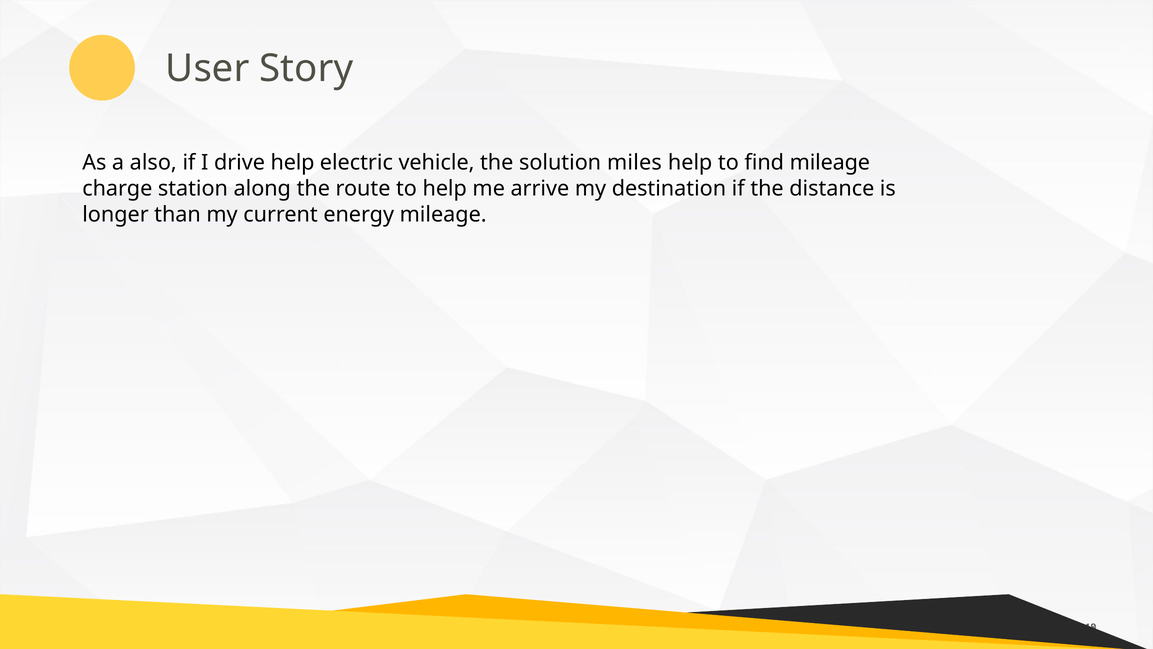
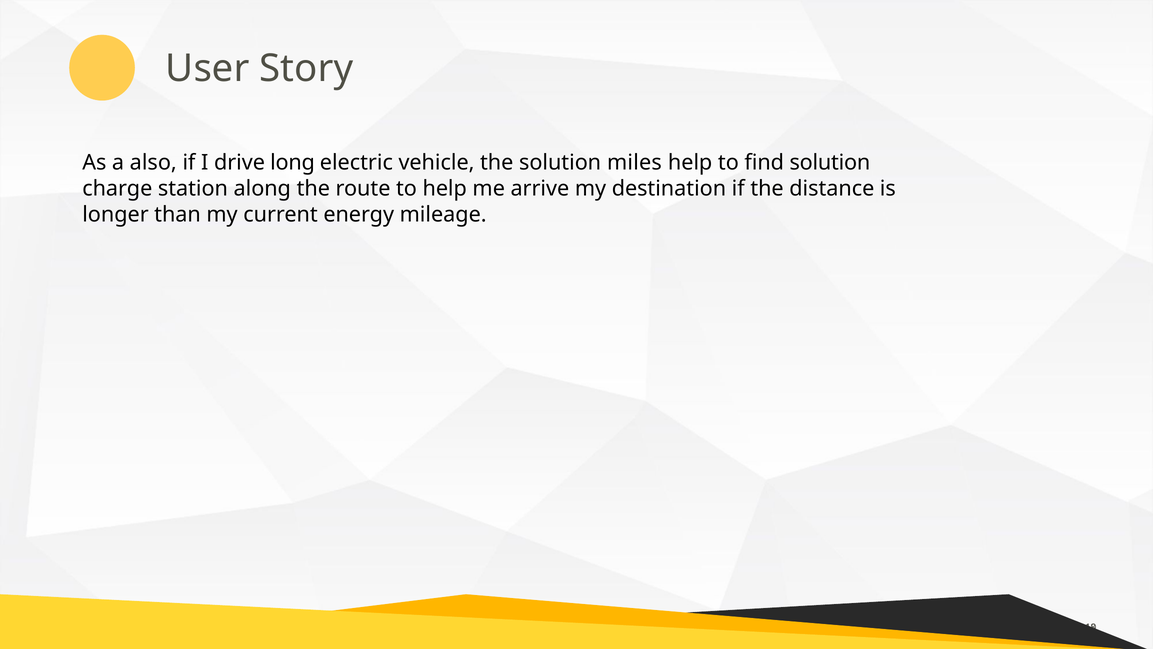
drive help: help -> long
find mileage: mileage -> solution
